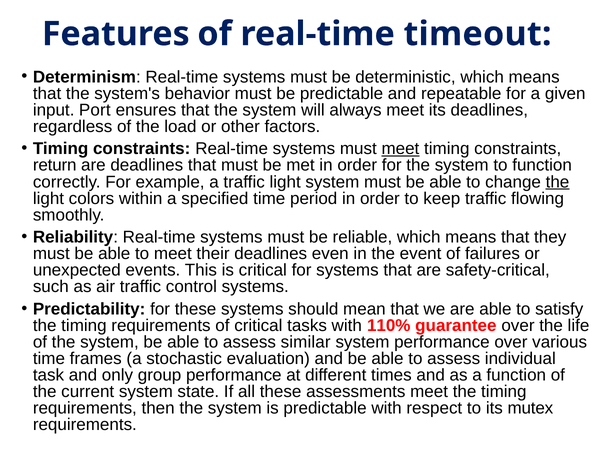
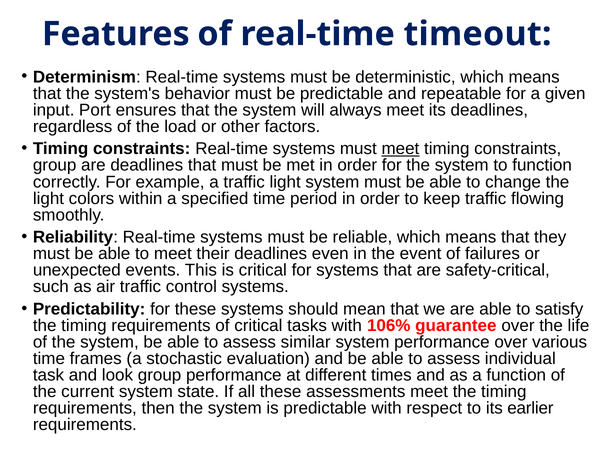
return at (55, 165): return -> group
the at (557, 182) underline: present -> none
110%: 110% -> 106%
only: only -> look
mutex: mutex -> earlier
